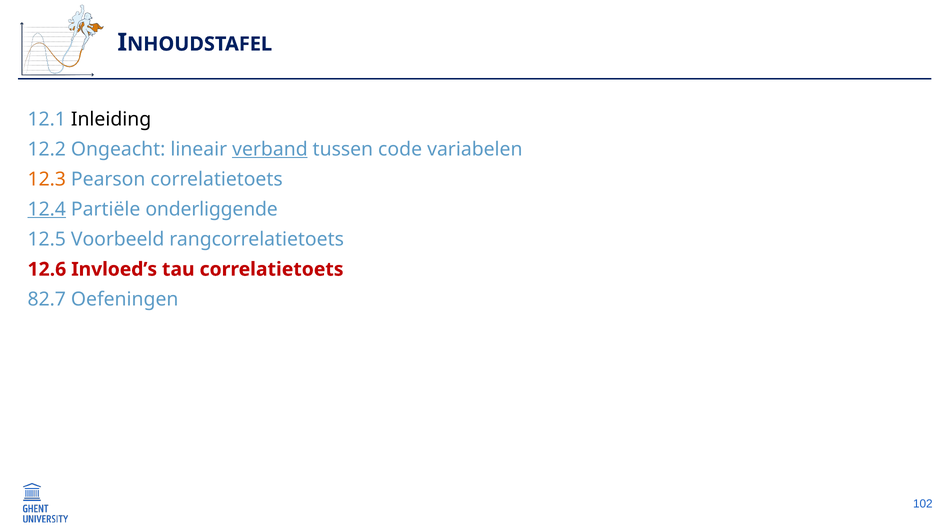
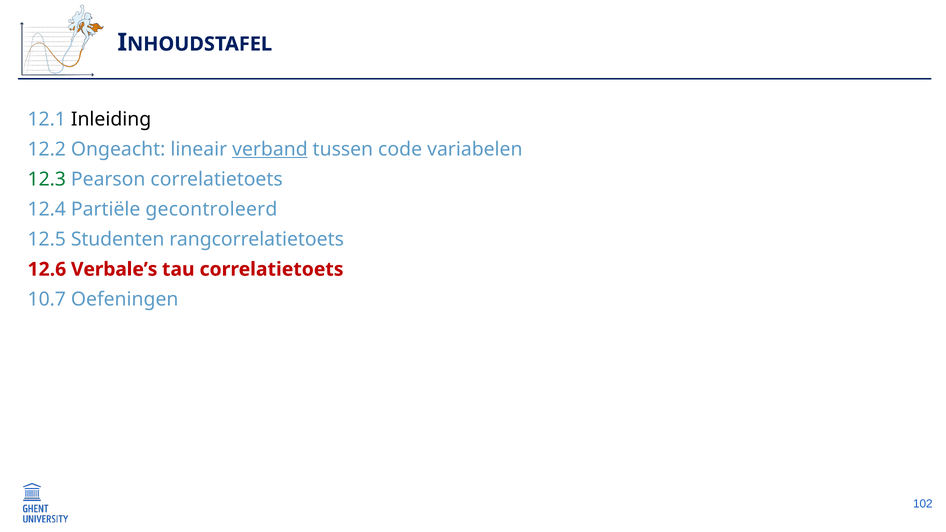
12.3 colour: orange -> green
12.4 underline: present -> none
onderliggende: onderliggende -> gecontroleerd
Voorbeeld: Voorbeeld -> Studenten
Invloed’s: Invloed’s -> Verbale’s
82.7: 82.7 -> 10.7
